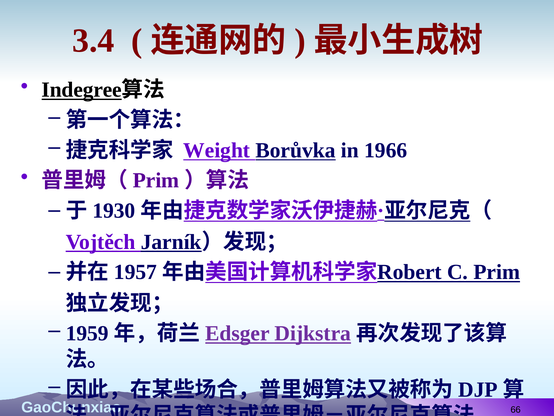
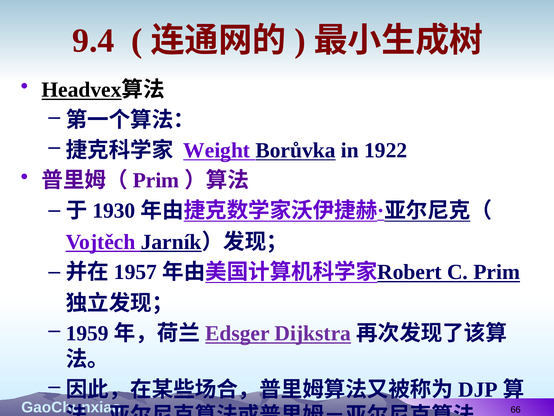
3.4: 3.4 -> 9.4
Indegree: Indegree -> Headvex
1966: 1966 -> 1922
